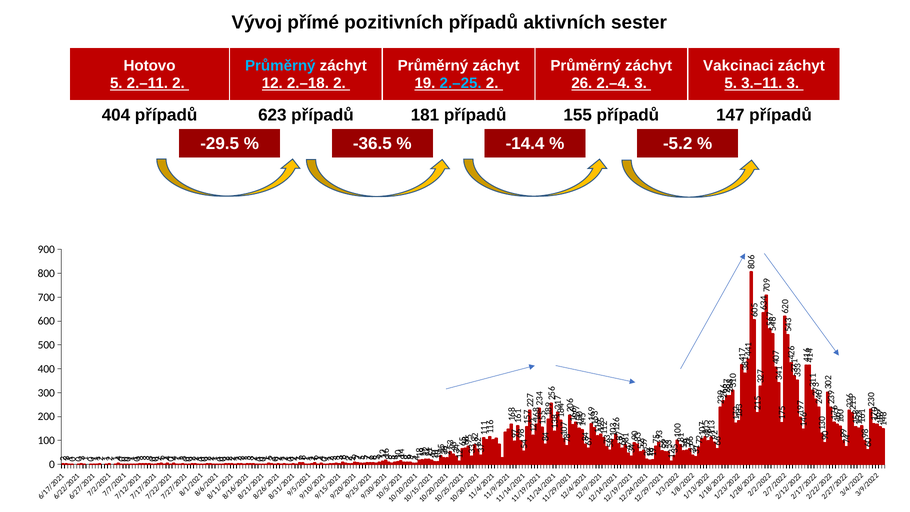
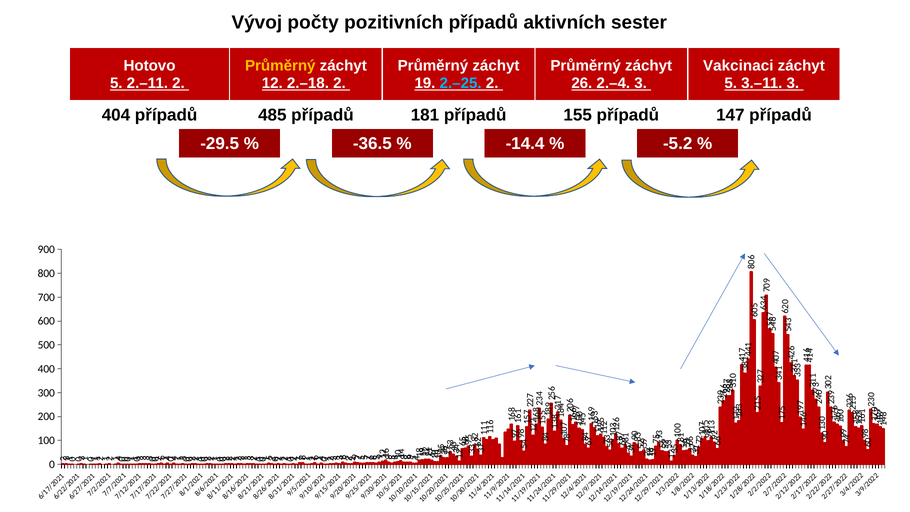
přímé: přímé -> počty
Průměrný at (280, 66) colour: light blue -> yellow
623: 623 -> 485
